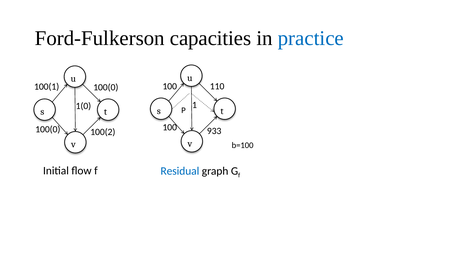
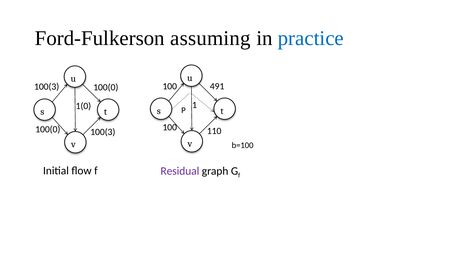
capacities: capacities -> assuming
110: 110 -> 491
100(1 at (47, 86): 100(1 -> 100(3
933: 933 -> 110
100(0 100(2: 100(2 -> 100(3
Residual colour: blue -> purple
